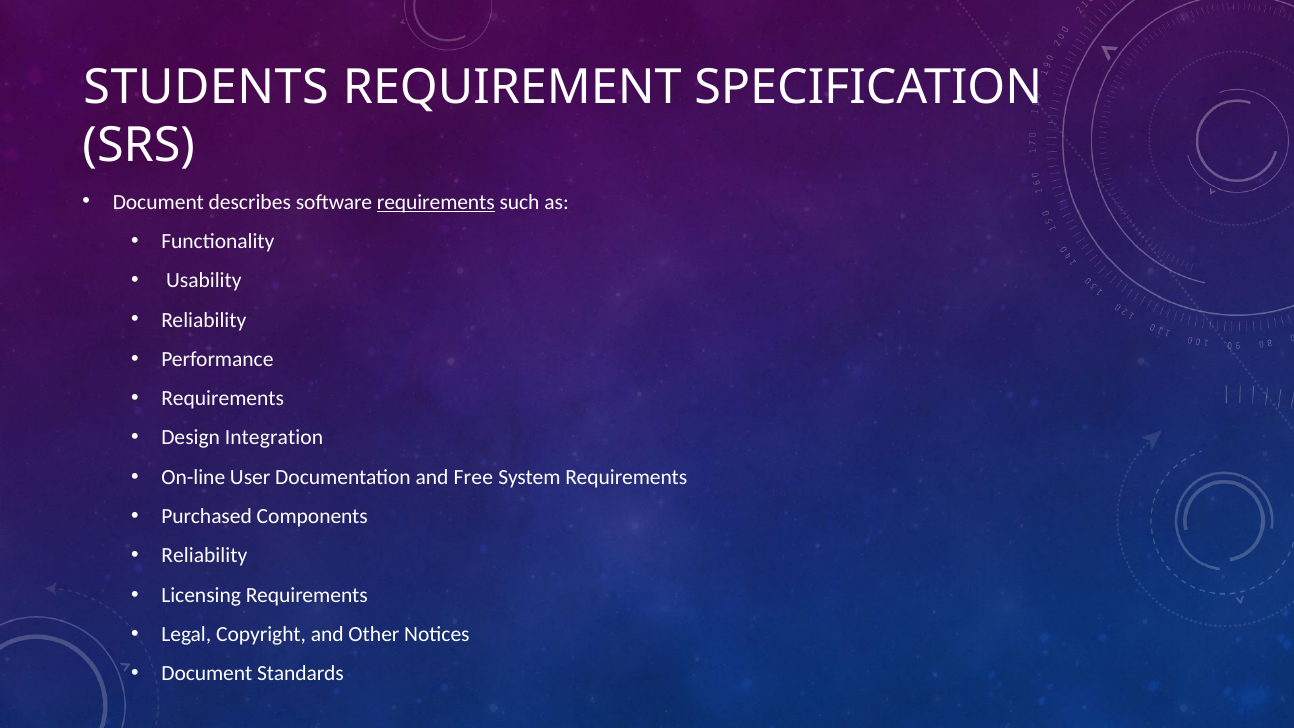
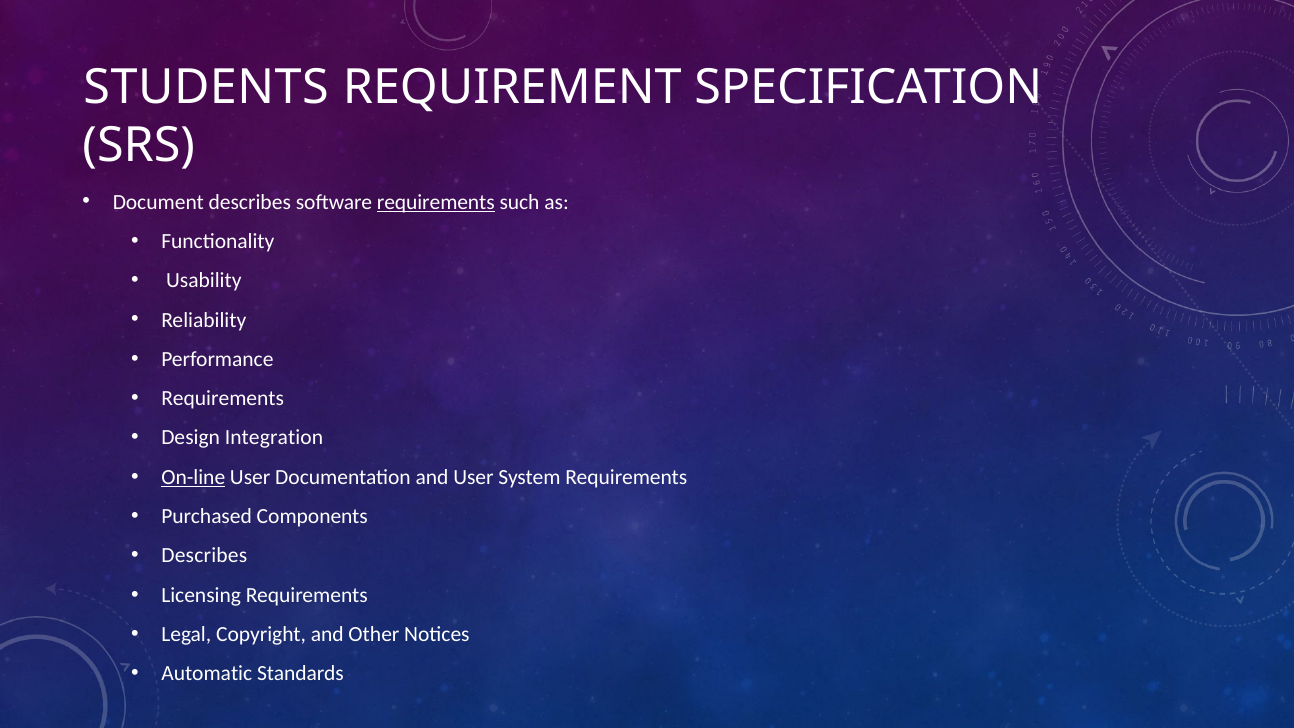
On-line underline: none -> present
and Free: Free -> User
Reliability at (204, 556): Reliability -> Describes
Document at (207, 674): Document -> Automatic
